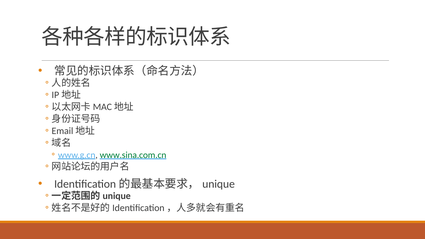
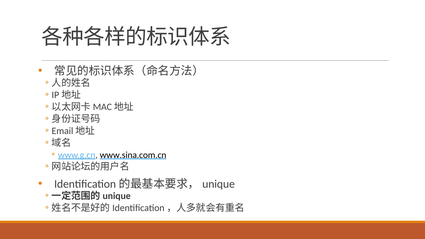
www.sina.com.cn colour: green -> black
